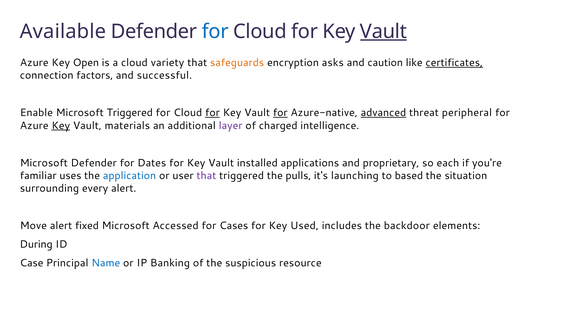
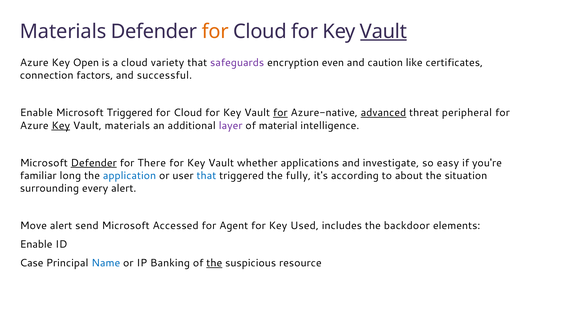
Available at (63, 31): Available -> Materials
for at (215, 31) colour: blue -> orange
safeguards colour: orange -> purple
asks: asks -> even
certificates underline: present -> none
for at (212, 113) underline: present -> none
charged: charged -> material
Defender at (94, 163) underline: none -> present
Dates: Dates -> There
installed: installed -> whether
proprietary: proprietary -> investigate
each: each -> easy
uses: uses -> long
that at (206, 176) colour: purple -> blue
pulls: pulls -> fully
launching: launching -> according
based: based -> about
fixed: fixed -> send
Cases: Cases -> Agent
During at (36, 244): During -> Enable
the at (214, 263) underline: none -> present
